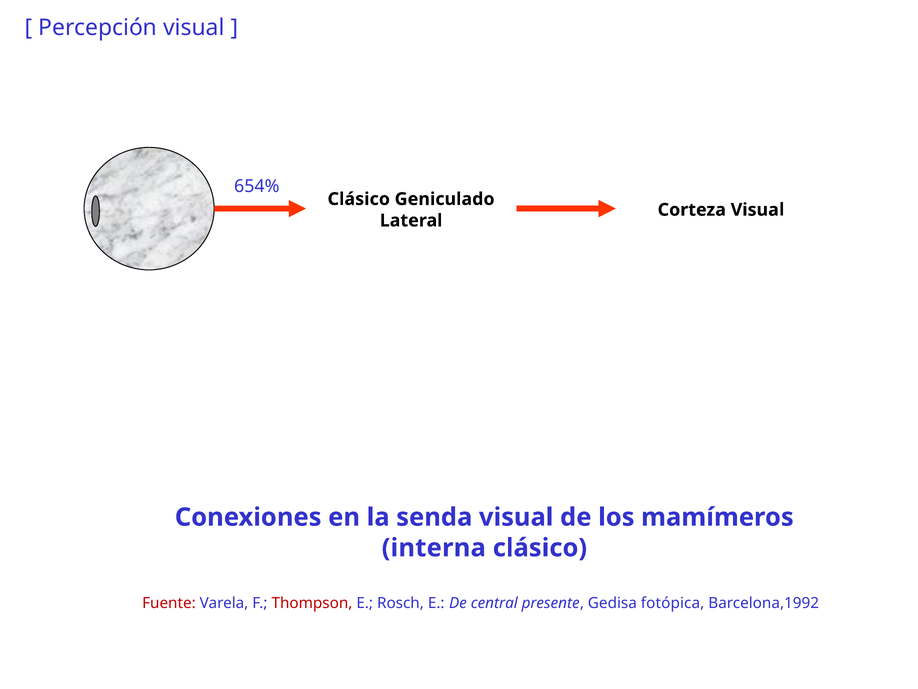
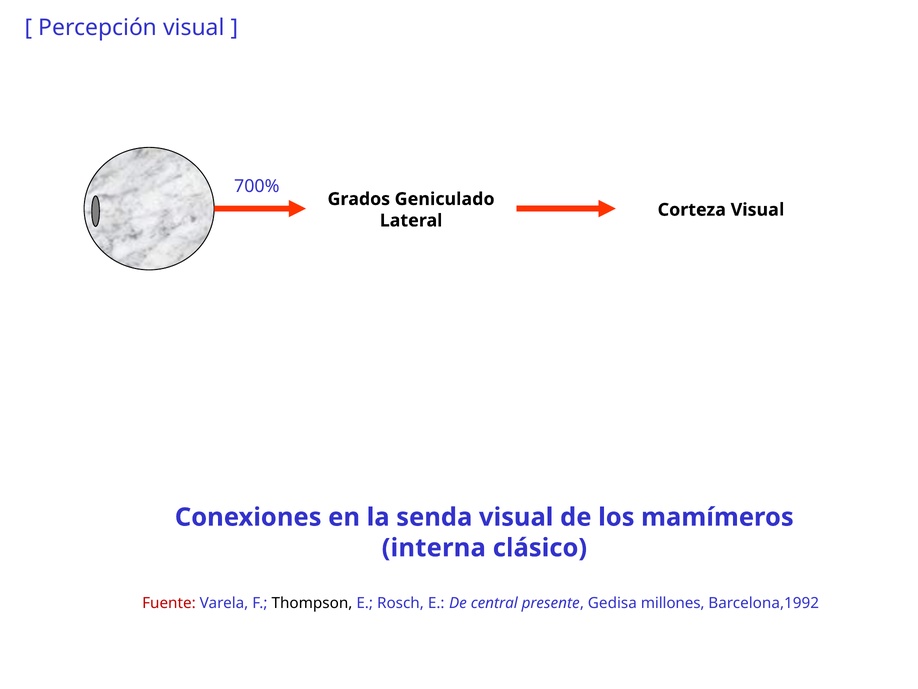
654%: 654% -> 700%
Clásico at (359, 199): Clásico -> Grados
Thompson colour: red -> black
fotópica: fotópica -> millones
